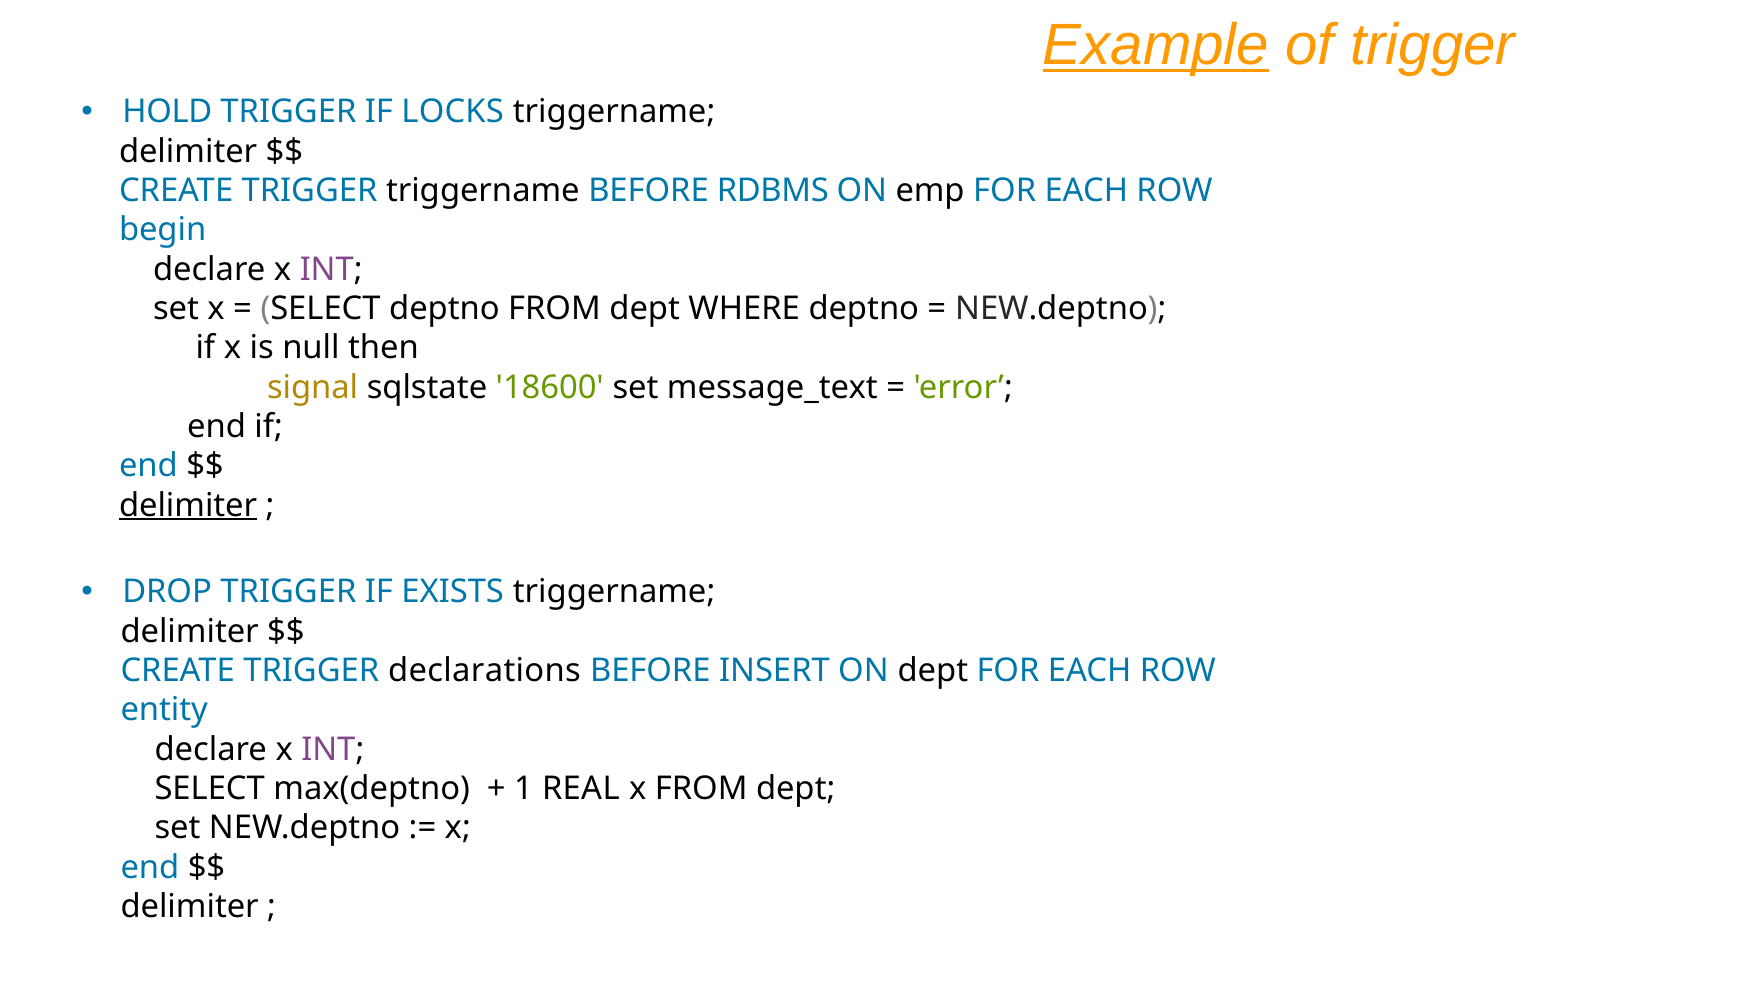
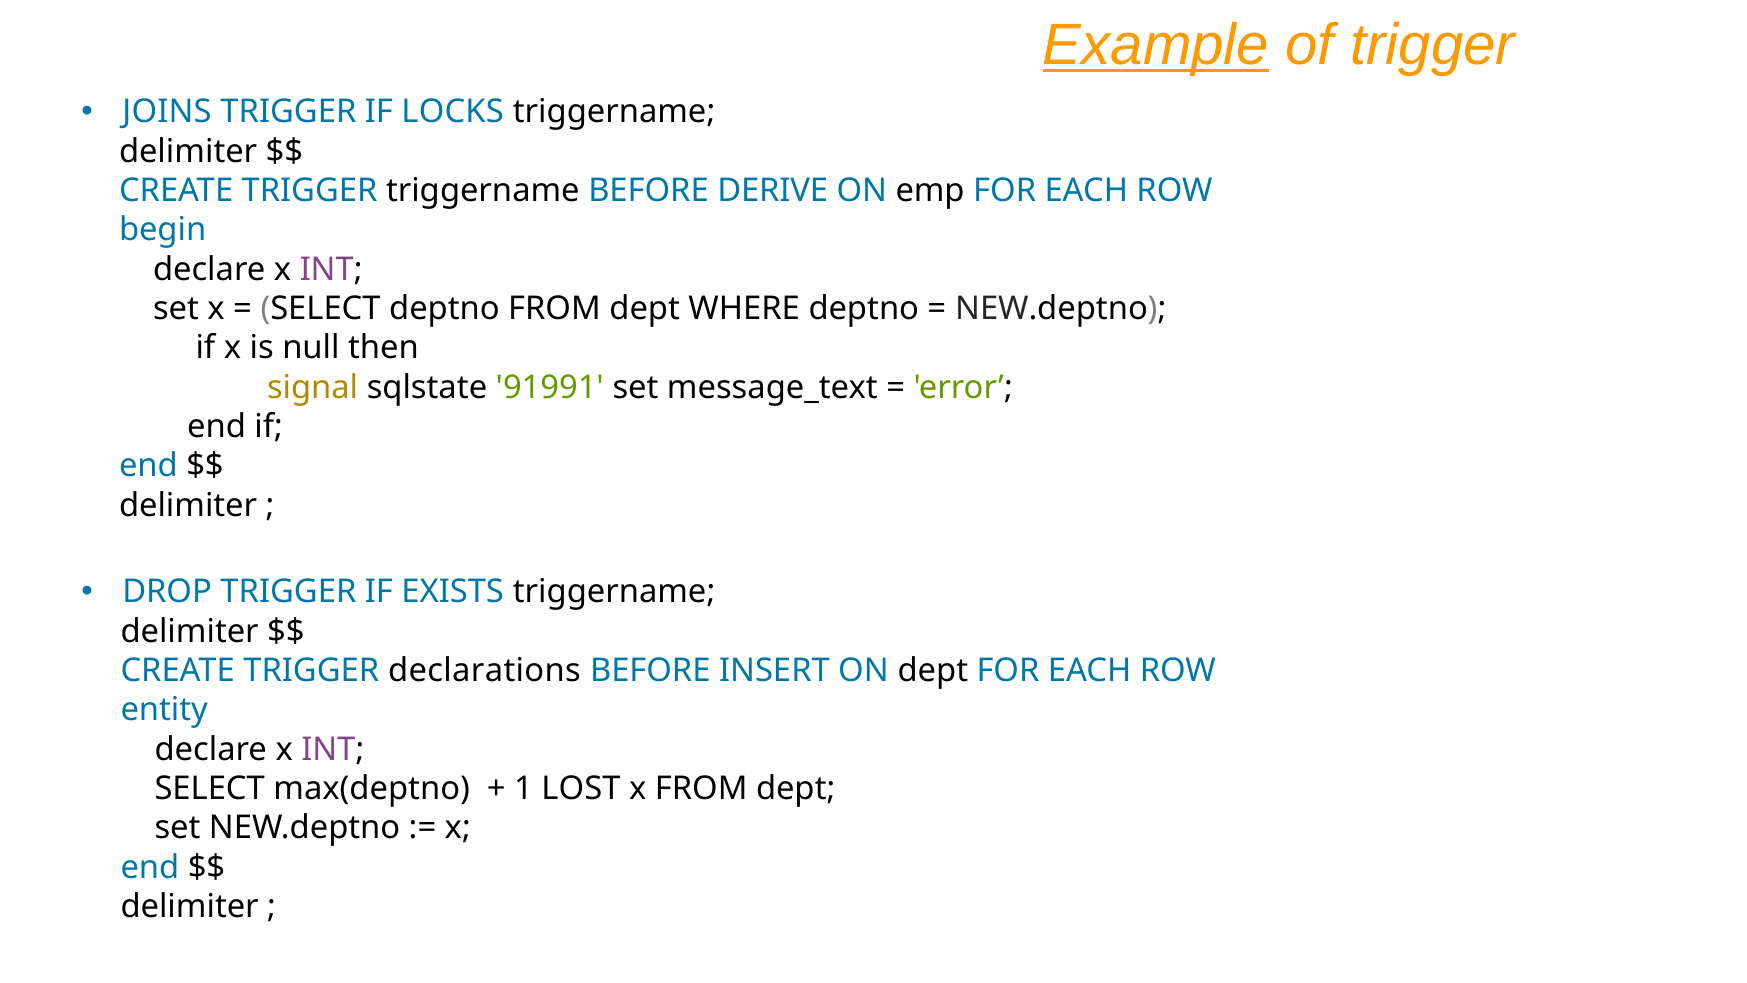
HOLD: HOLD -> JOINS
RDBMS: RDBMS -> DERIVE
18600: 18600 -> 91991
delimiter at (188, 505) underline: present -> none
REAL: REAL -> LOST
